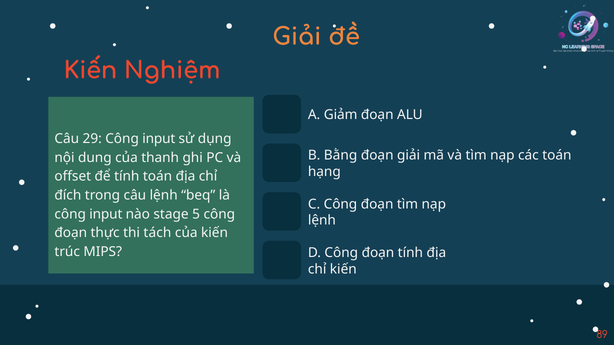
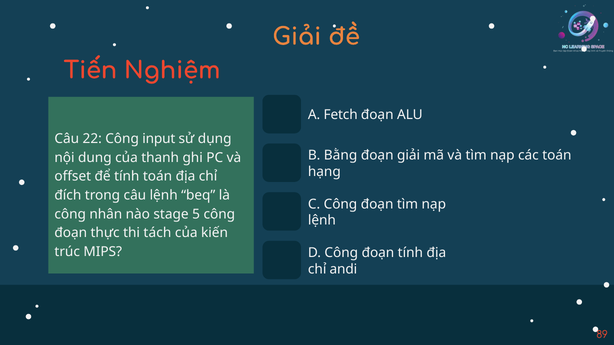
Kiến at (90, 71): Kiến -> Tiến
Giảm: Giảm -> Fetch
29: 29 -> 22
input at (106, 214): input -> nhân
chỉ kiến: kiến -> andi
